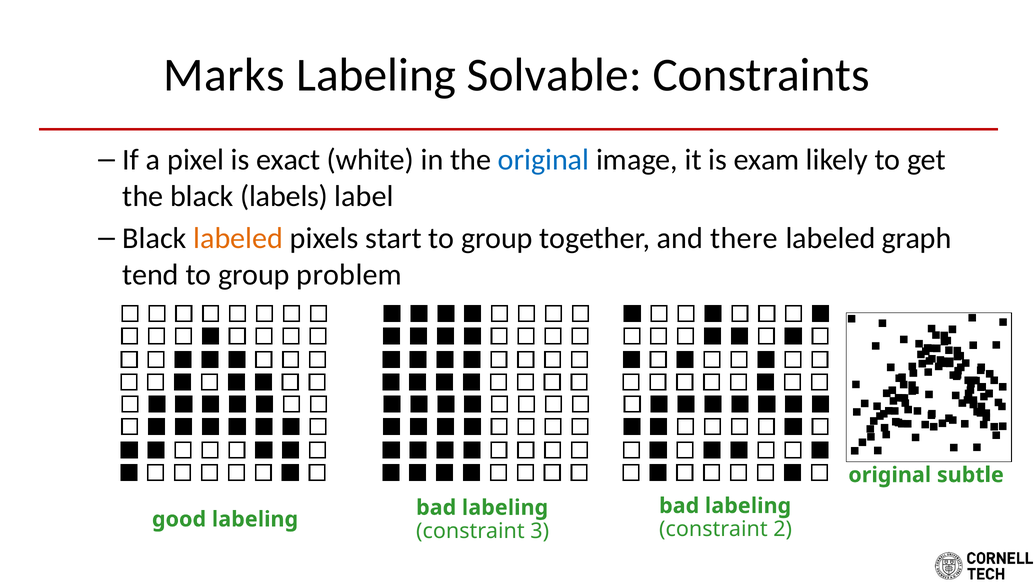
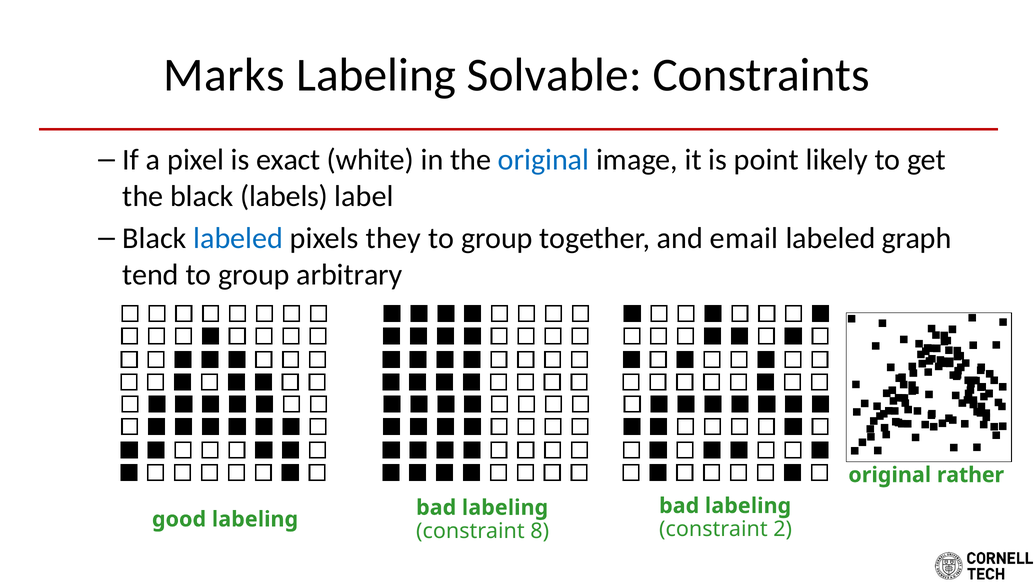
exam: exam -> point
labeled at (238, 238) colour: orange -> blue
start: start -> they
there: there -> email
problem: problem -> arbitrary
subtle: subtle -> rather
3: 3 -> 8
